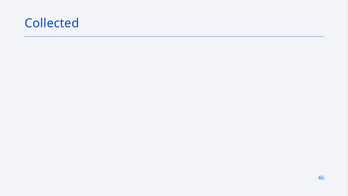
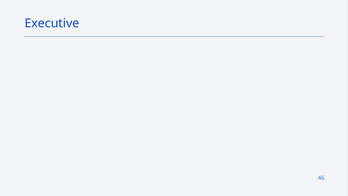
Collected: Collected -> Executive
